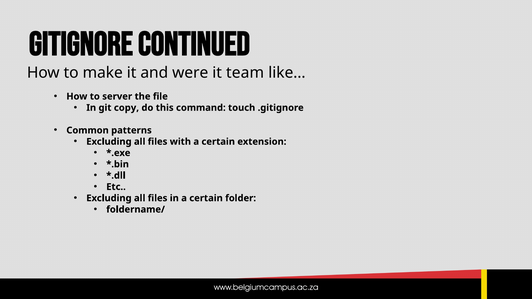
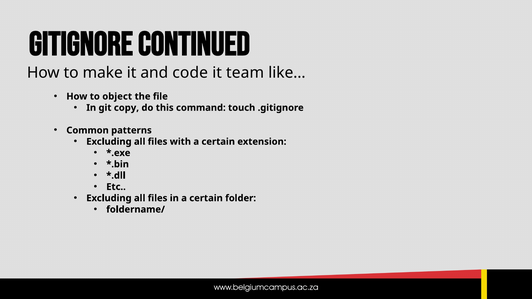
were: were -> code
server: server -> object
